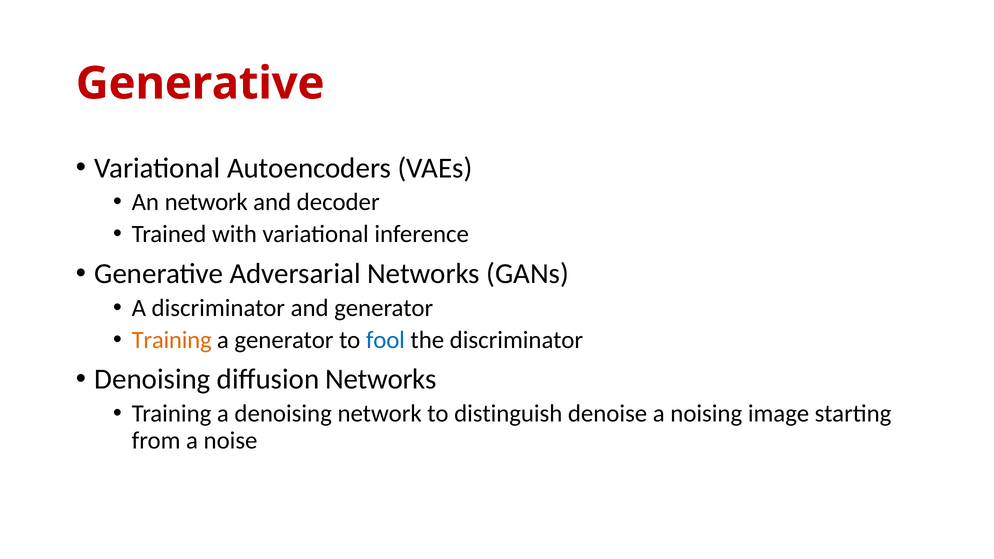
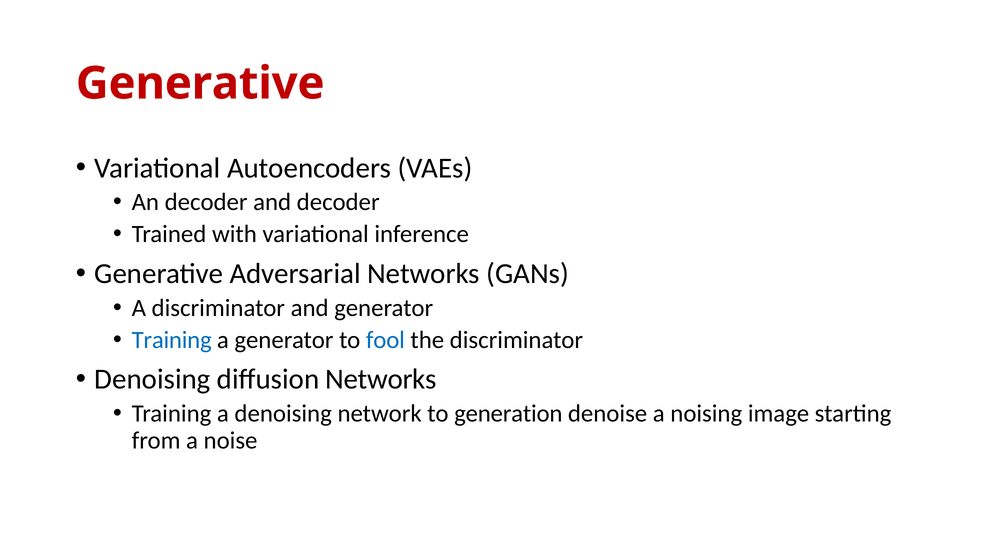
An network: network -> decoder
Training at (172, 340) colour: orange -> blue
distinguish: distinguish -> generation
